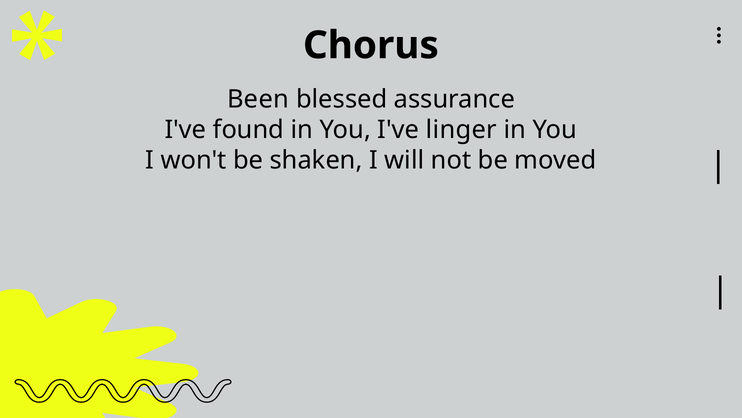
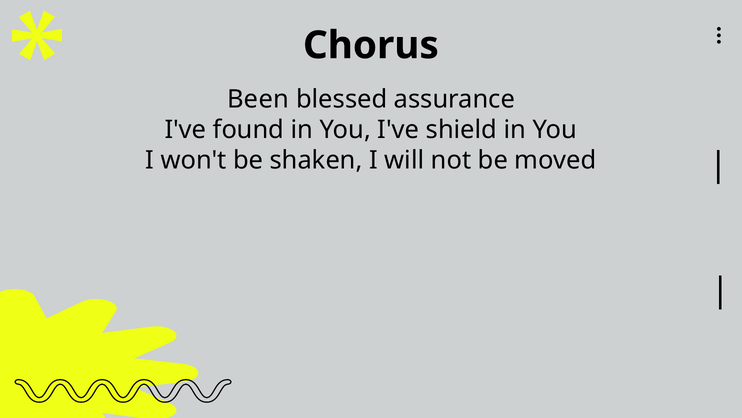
linger: linger -> shield
